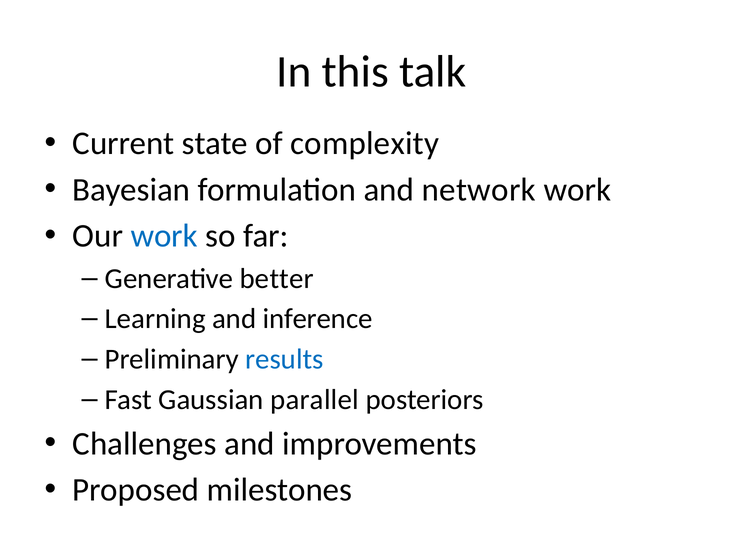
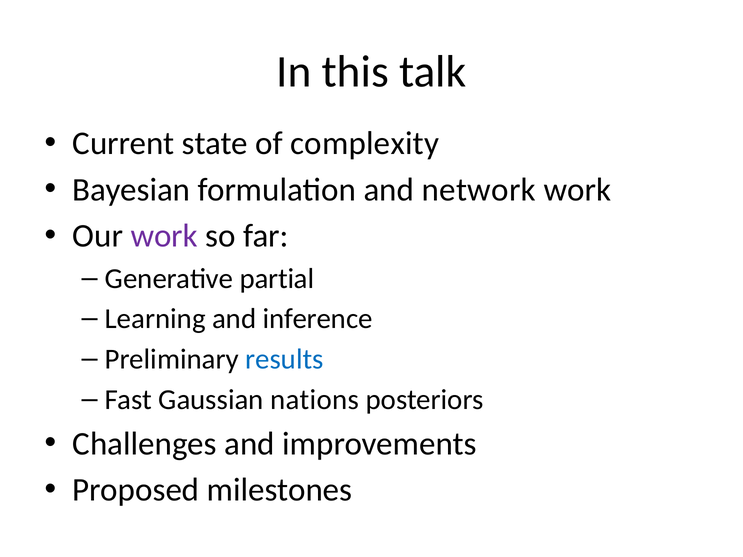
work at (164, 236) colour: blue -> purple
better: better -> partial
parallel: parallel -> nations
